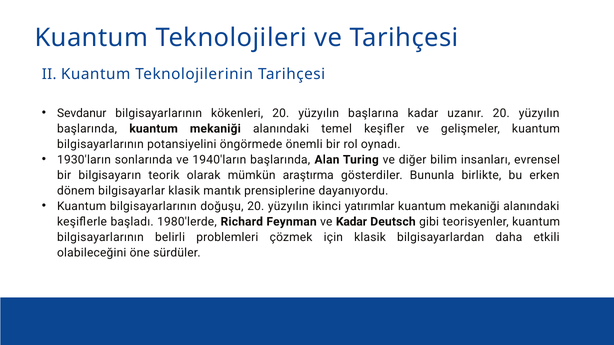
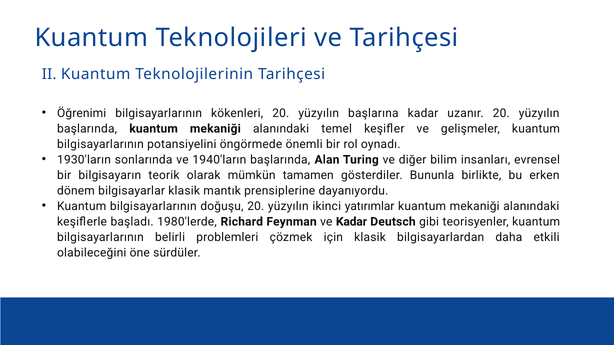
Sevdanur: Sevdanur -> Öğrenimi
araştırma: araştırma -> tamamen
